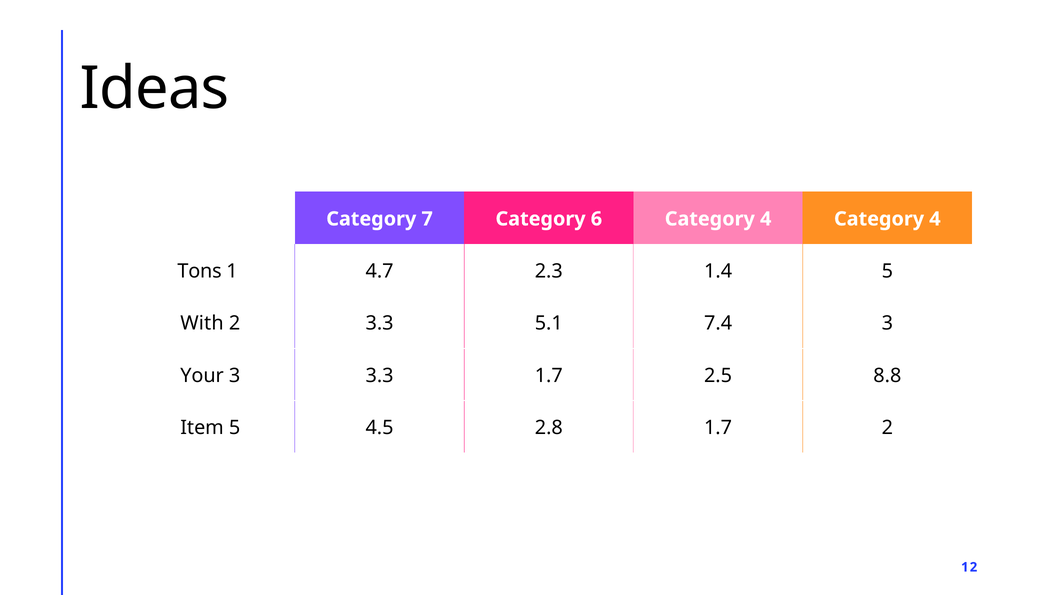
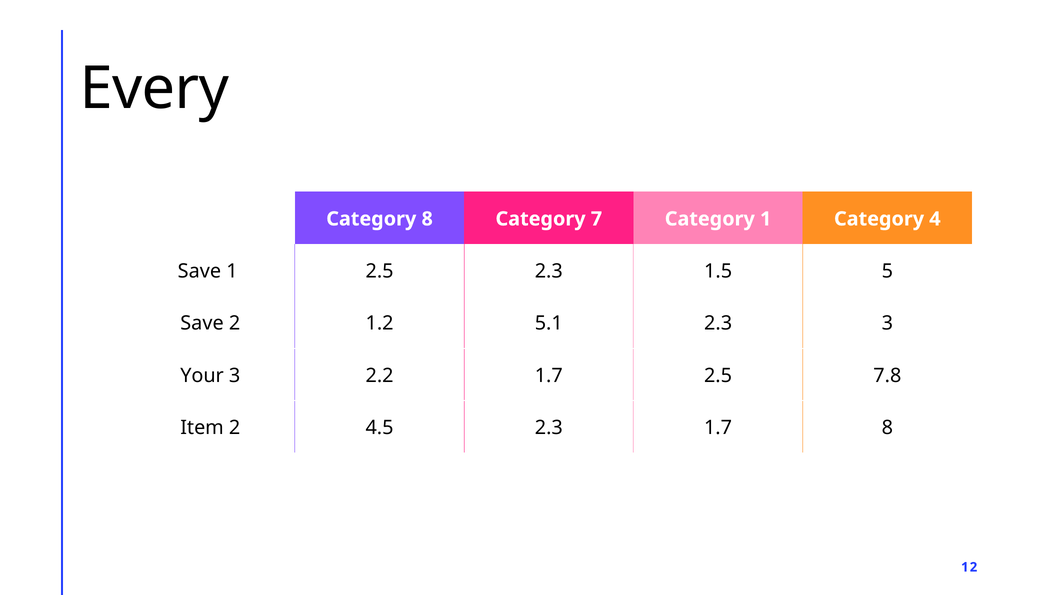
Ideas: Ideas -> Every
Category 7: 7 -> 8
6: 6 -> 7
4 at (766, 219): 4 -> 1
Tons at (200, 271): Tons -> Save
1 4.7: 4.7 -> 2.5
1.4: 1.4 -> 1.5
With at (202, 323): With -> Save
2 3.3: 3.3 -> 1.2
5.1 7.4: 7.4 -> 2.3
3 3.3: 3.3 -> 2.2
8.8: 8.8 -> 7.8
Item 5: 5 -> 2
4.5 2.8: 2.8 -> 2.3
1.7 2: 2 -> 8
